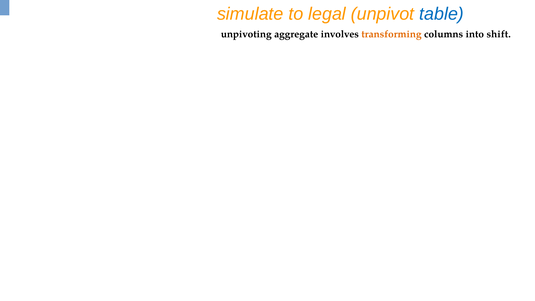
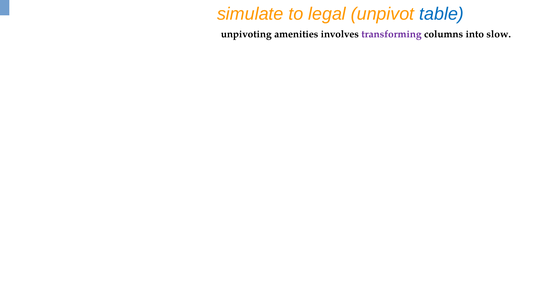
aggregate: aggregate -> amenities
transforming colour: orange -> purple
shift: shift -> slow
